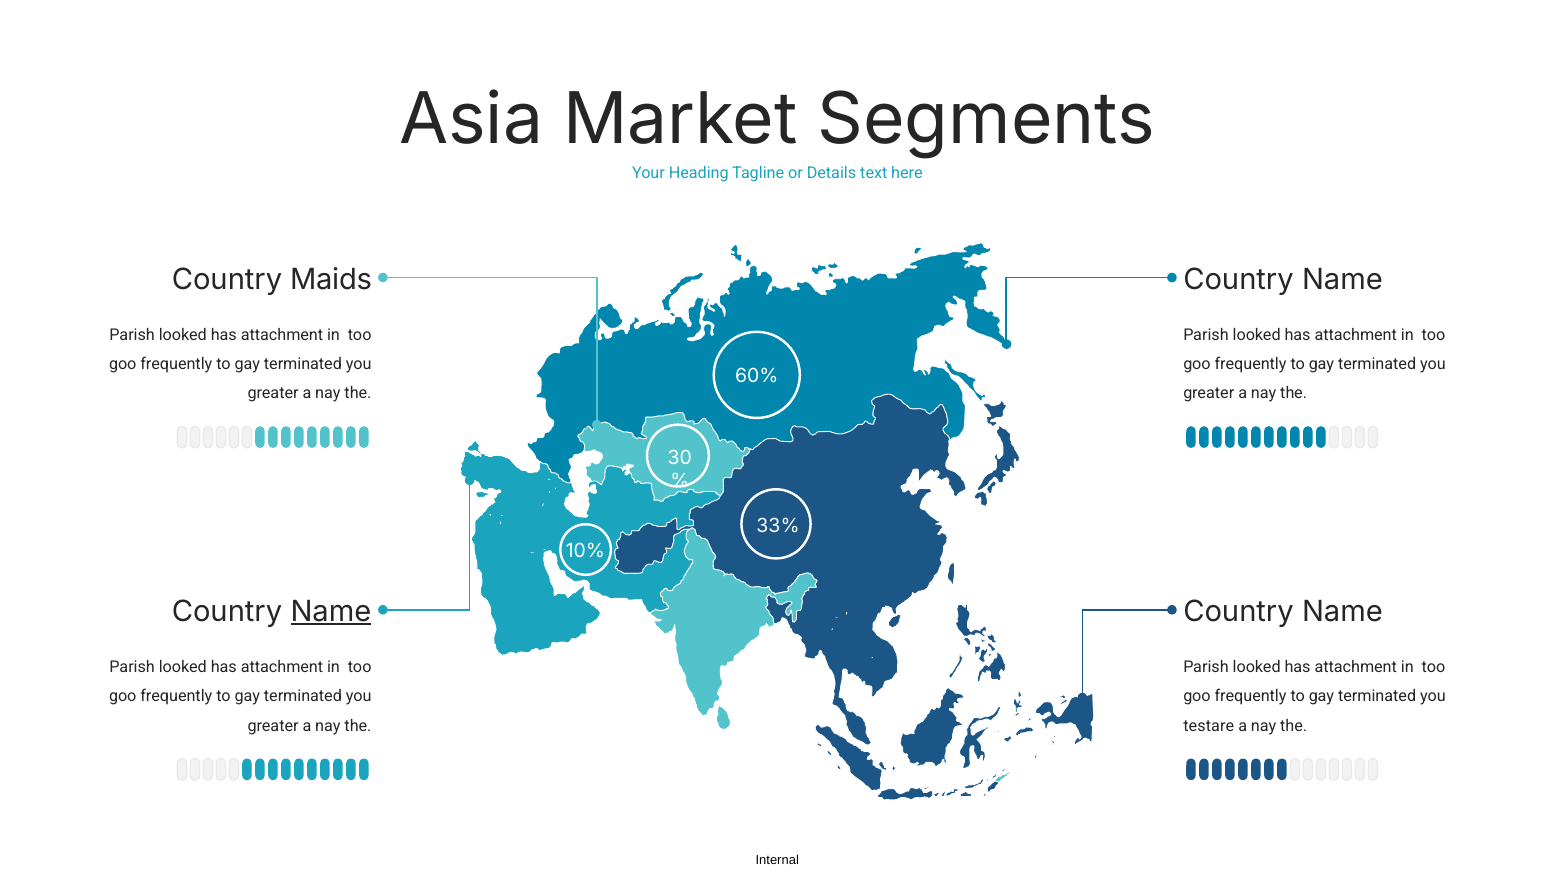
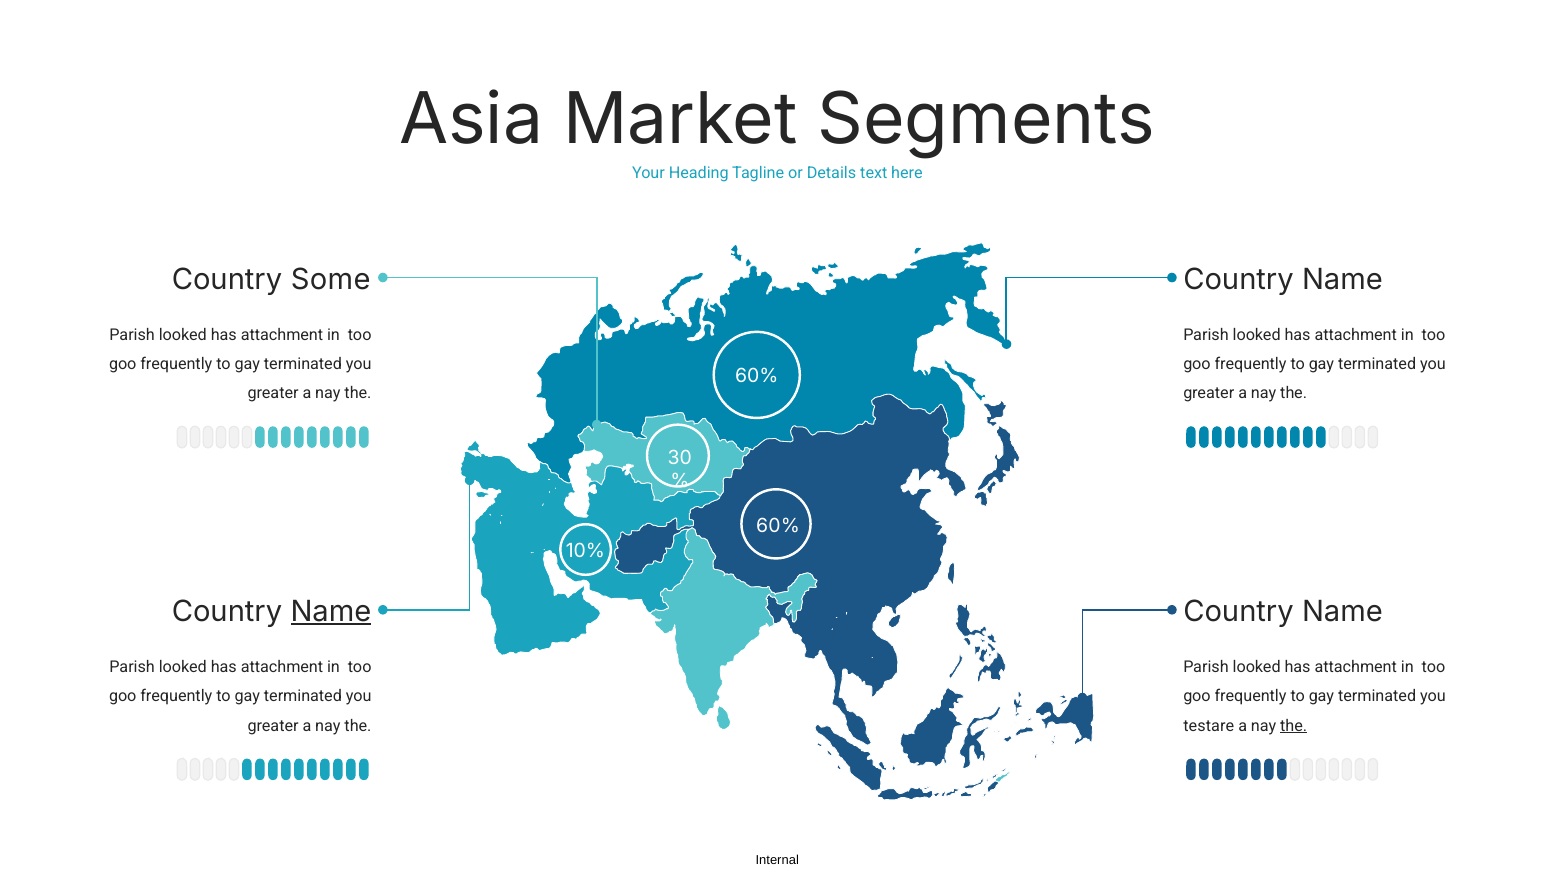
Maids: Maids -> Some
33% at (778, 525): 33% -> 60%
the at (1294, 725) underline: none -> present
